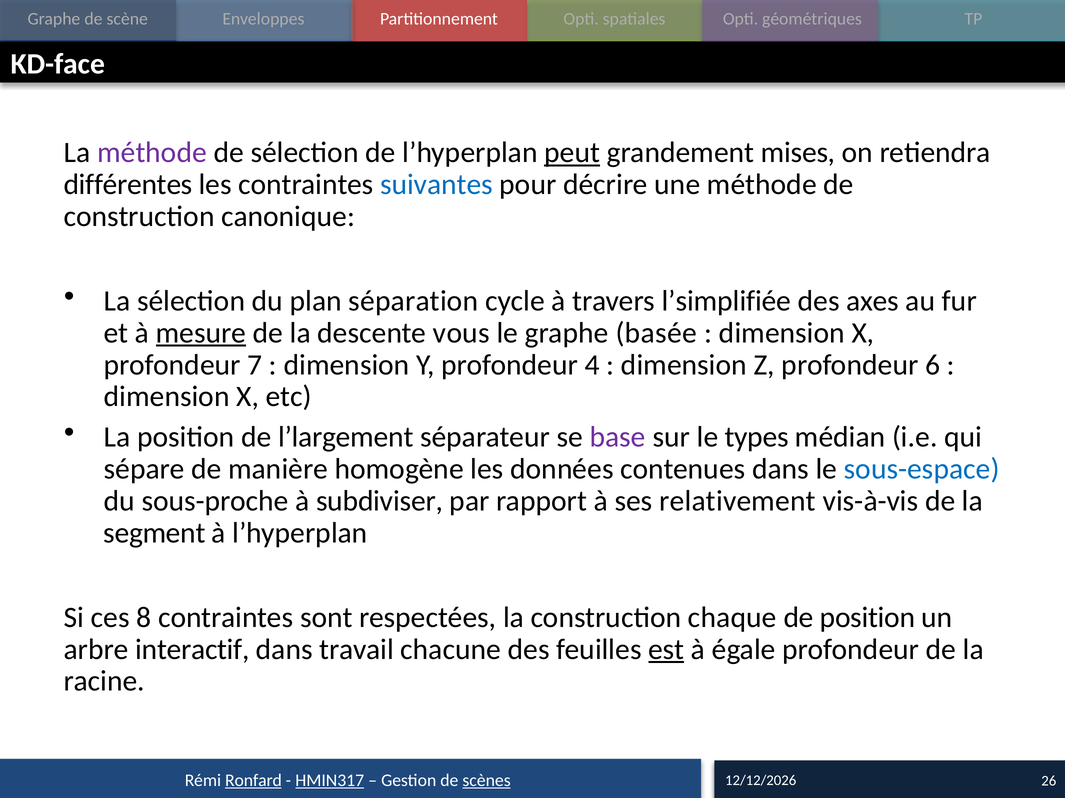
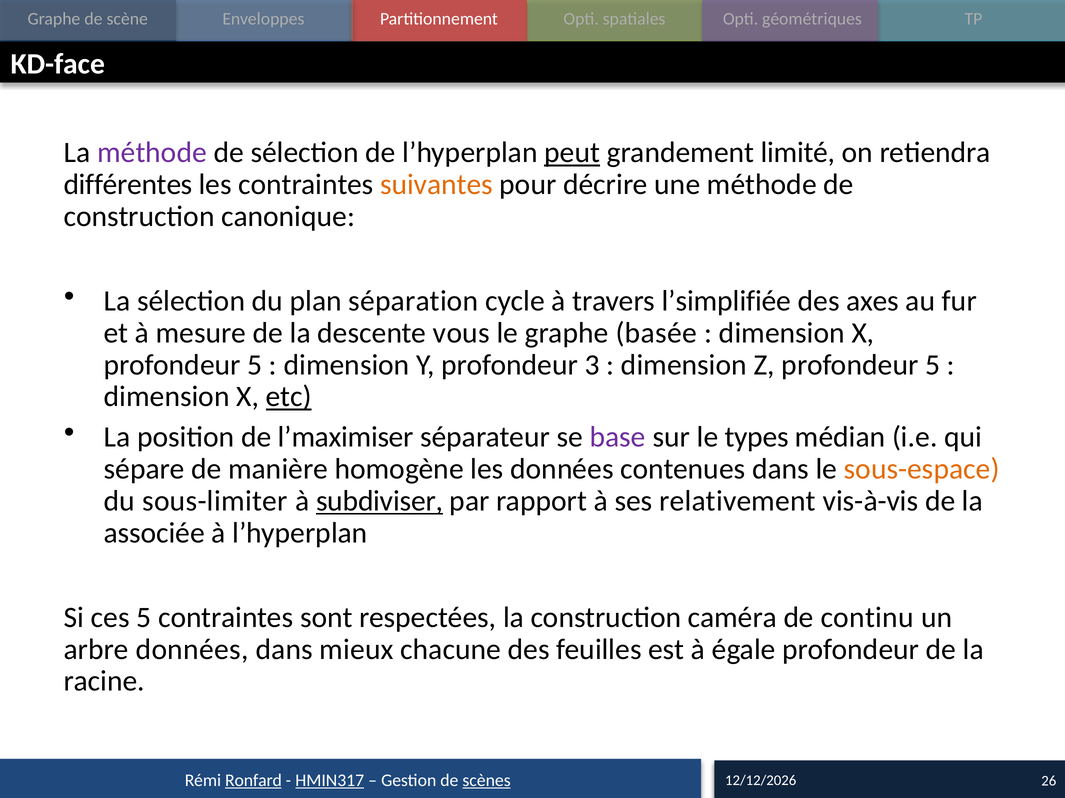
mises: mises -> limité
suivantes colour: blue -> orange
mesure underline: present -> none
7 at (255, 365): 7 -> 5
4: 4 -> 3
Z profondeur 6: 6 -> 5
etc underline: none -> present
l’largement: l’largement -> l’maximiser
sous-espace colour: blue -> orange
sous-proche: sous-proche -> sous-limiter
subdiviser underline: none -> present
segment: segment -> associée
ces 8: 8 -> 5
chaque: chaque -> caméra
de position: position -> continu
arbre interactif: interactif -> données
travail: travail -> mieux
est underline: present -> none
